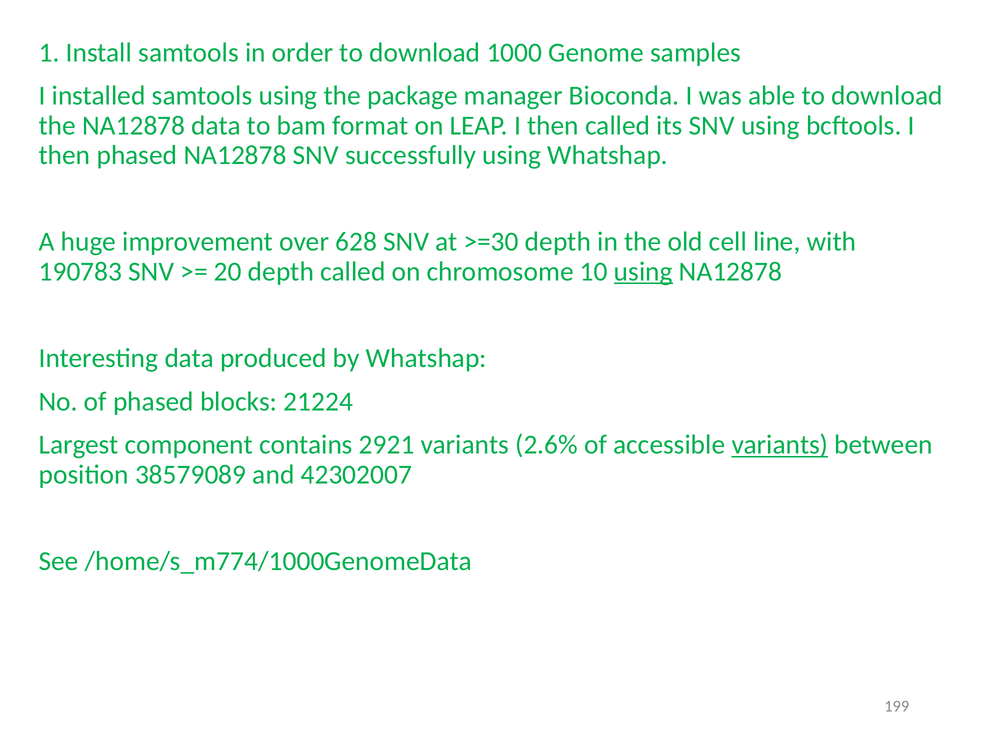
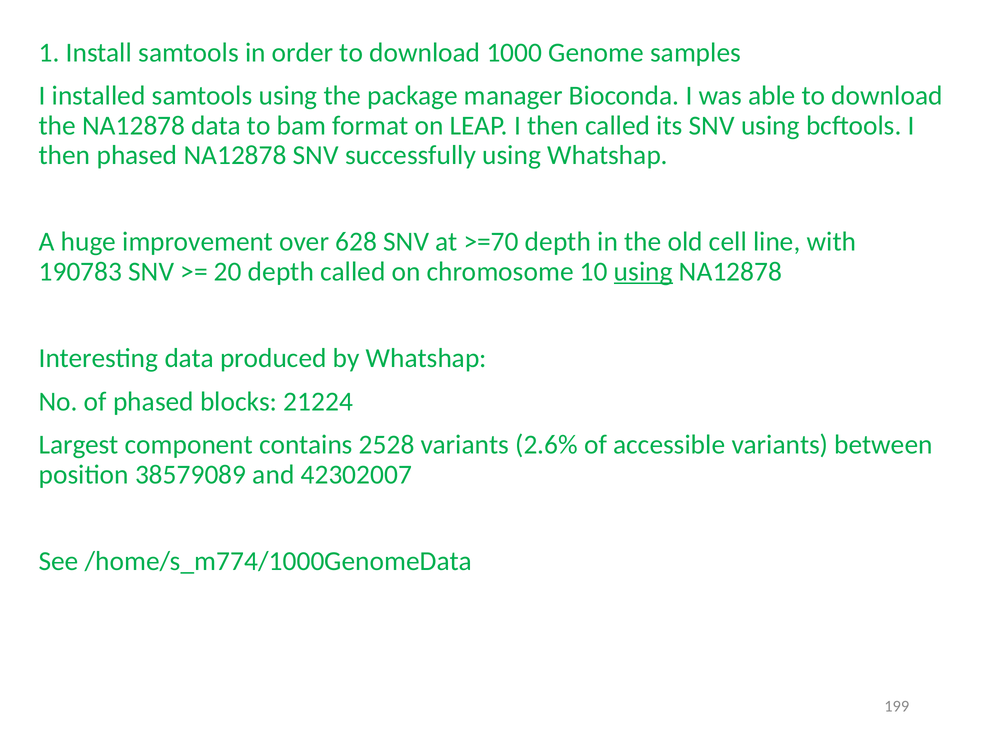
>=30: >=30 -> >=70
2921: 2921 -> 2528
variants at (780, 445) underline: present -> none
